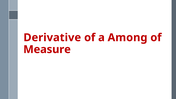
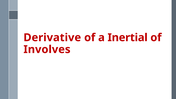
Among: Among -> Inertial
Measure: Measure -> Involves
